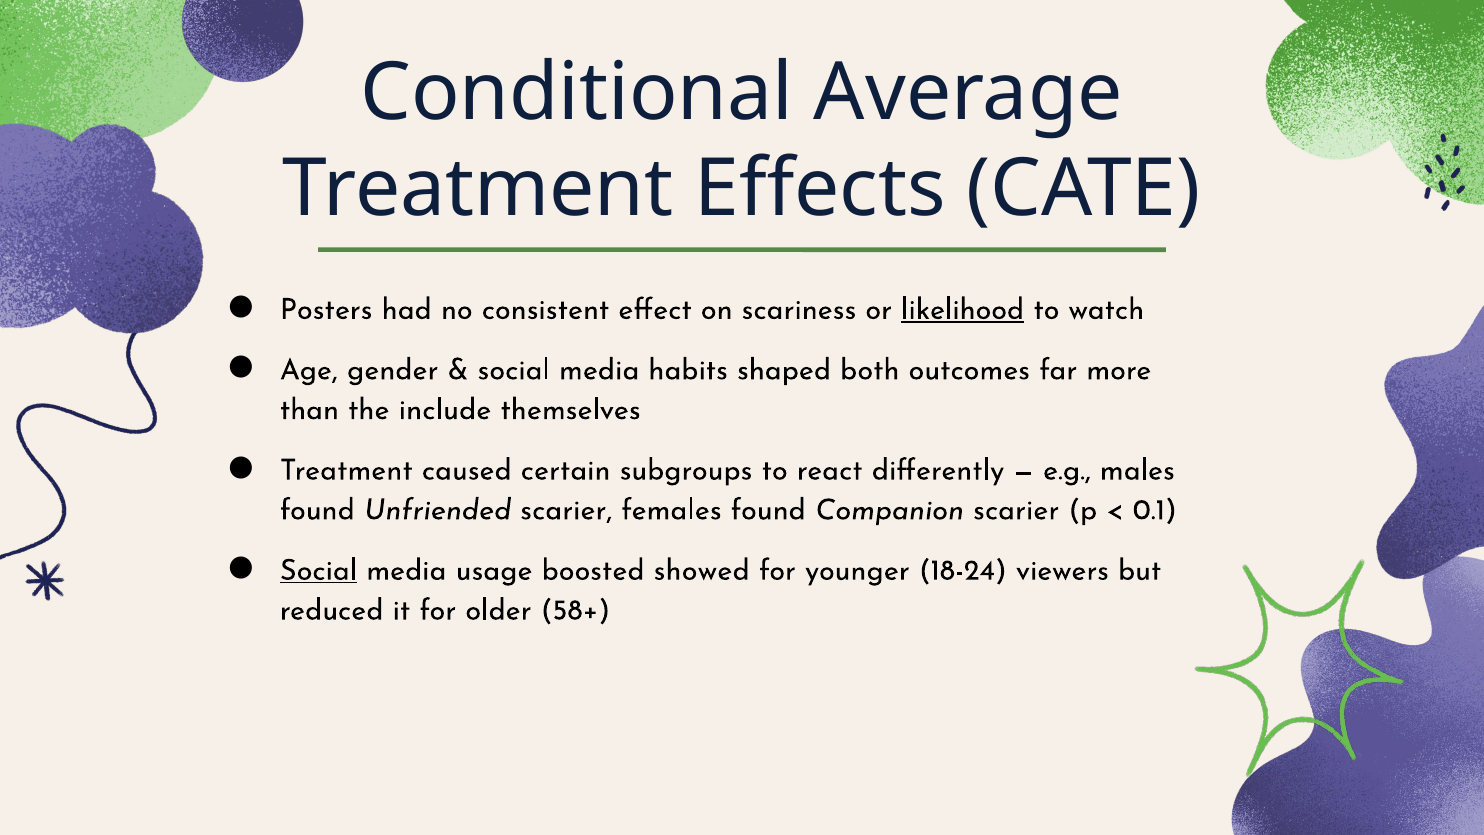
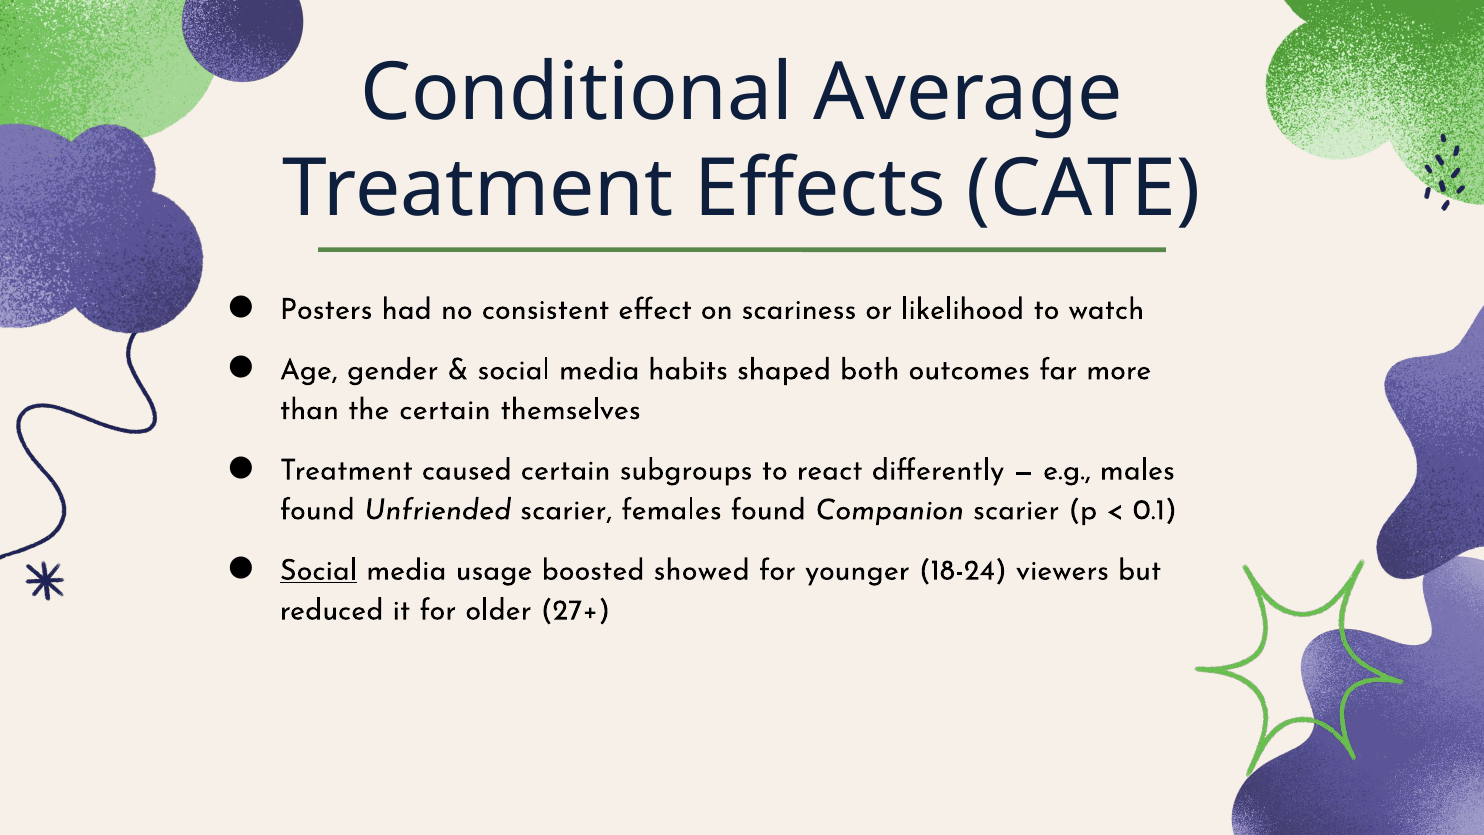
likelihood underline: present -> none
the include: include -> certain
58+: 58+ -> 27+
